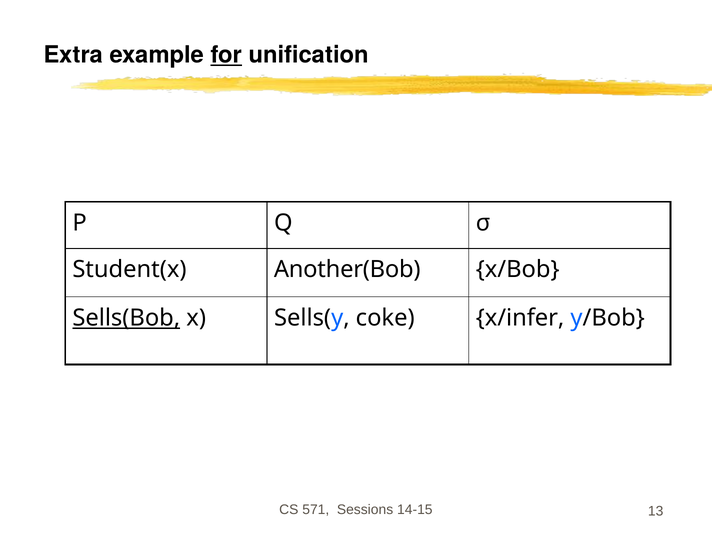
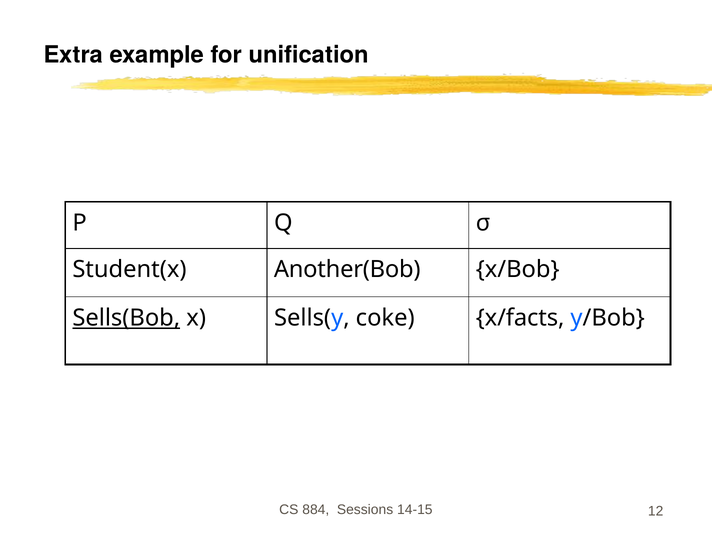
for underline: present -> none
x/infer: x/infer -> x/facts
571: 571 -> 884
13: 13 -> 12
